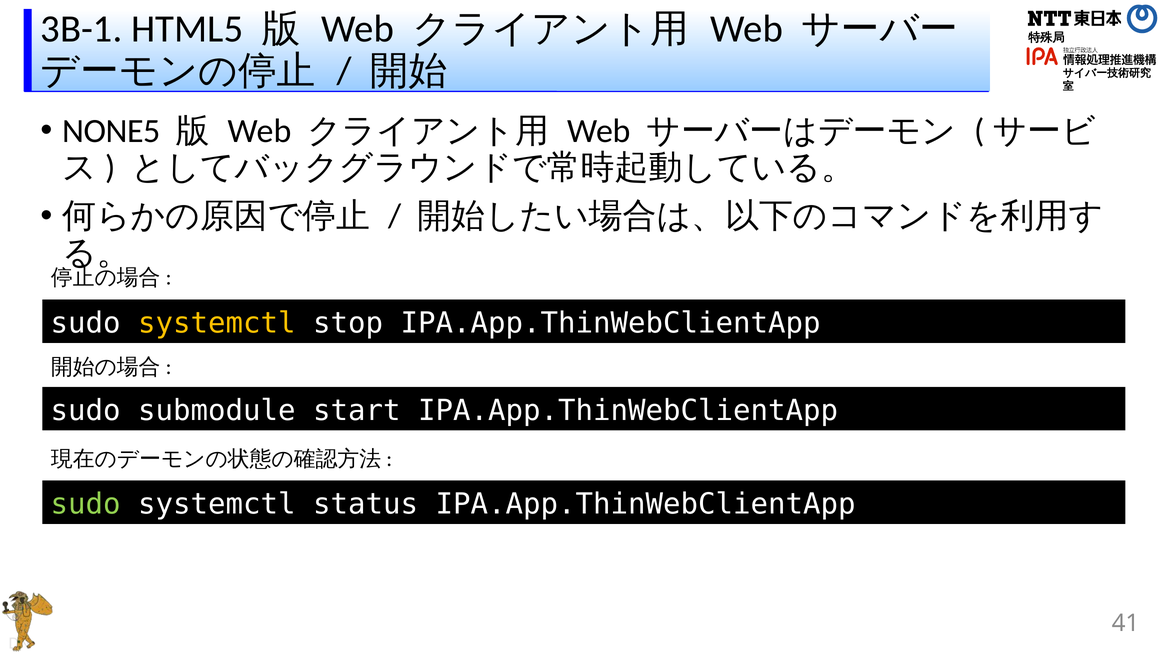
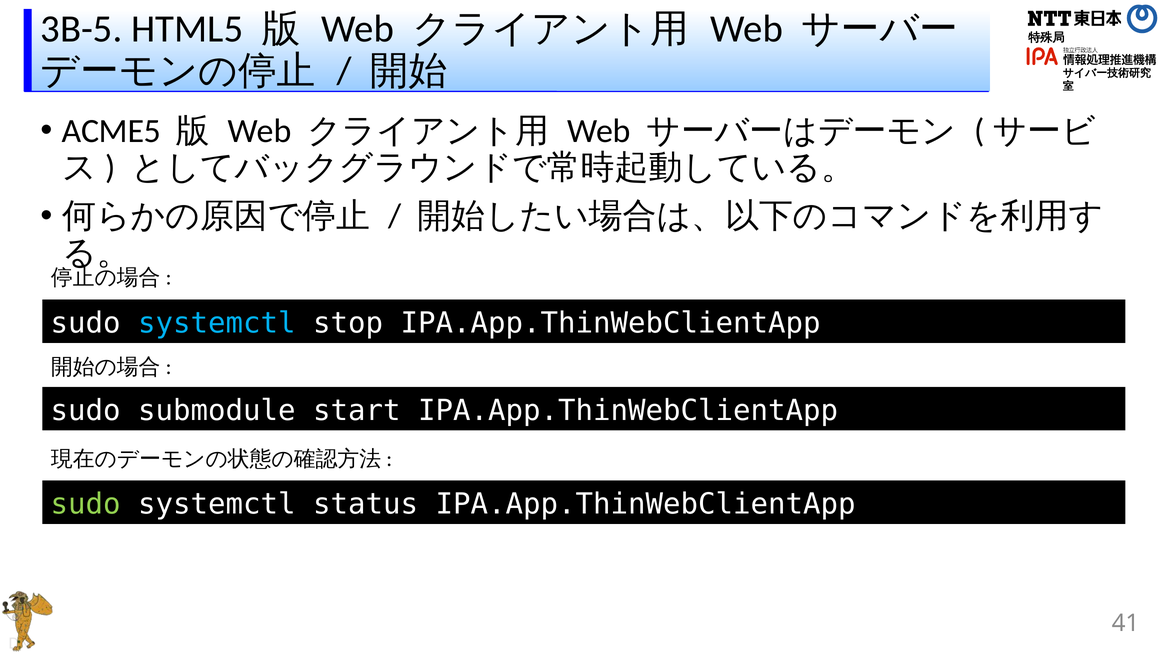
3B-1: 3B-1 -> 3B-5
NONE5: NONE5 -> ACME5
systemctl at (217, 323) colour: yellow -> light blue
